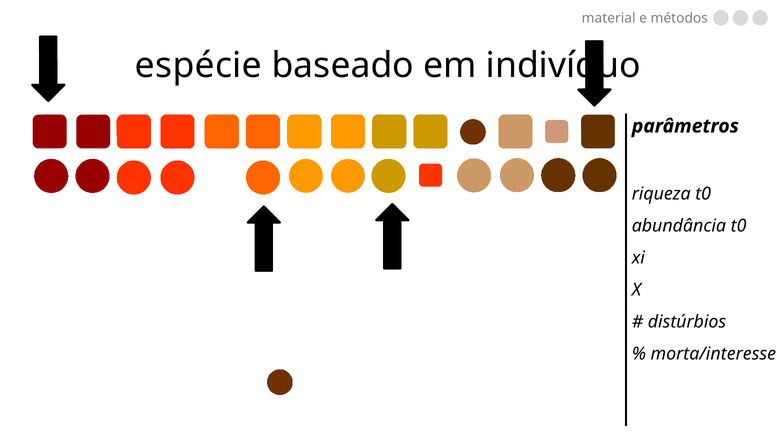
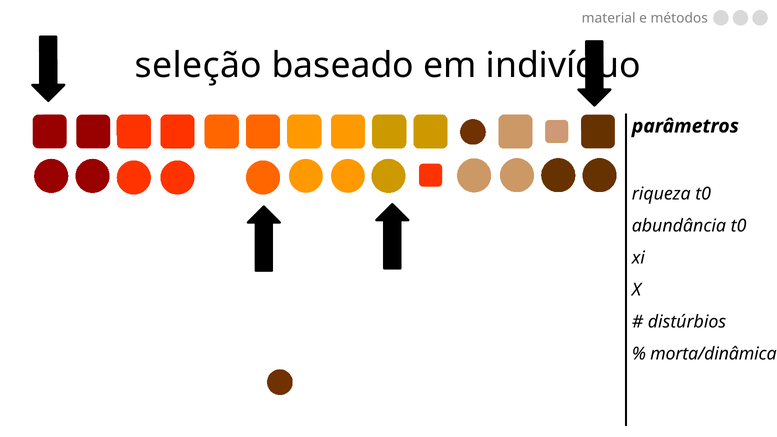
espécie: espécie -> seleção
morta/interesse: morta/interesse -> morta/dinâmica
